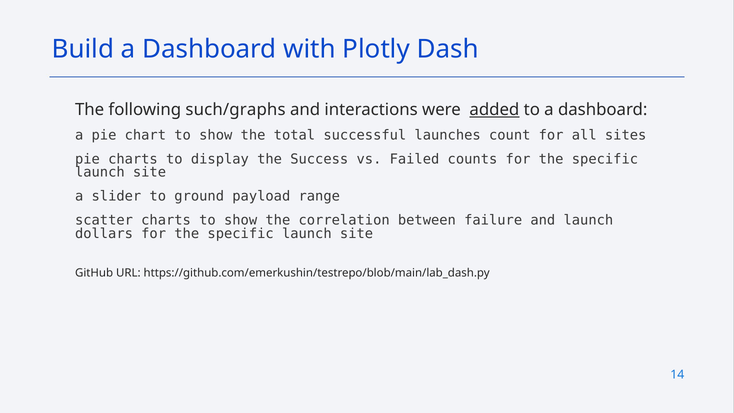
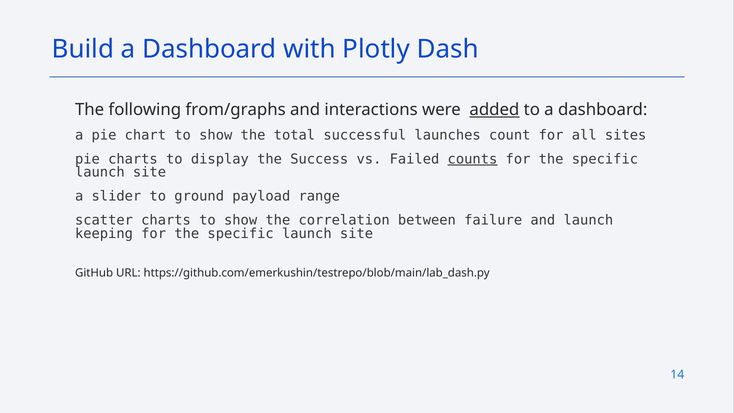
such/graphs: such/graphs -> from/graphs
counts underline: none -> present
dollars: dollars -> keeping
